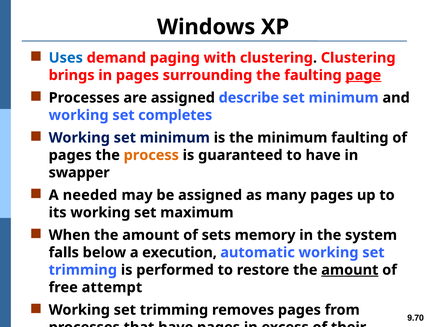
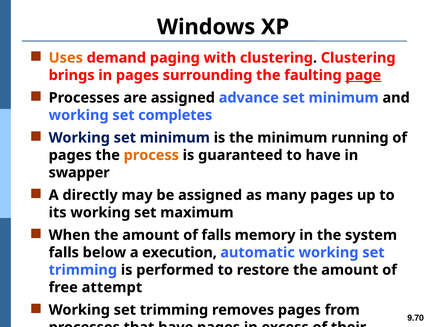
Uses colour: blue -> orange
describe: describe -> advance
minimum faulting: faulting -> running
needed: needed -> directly
of sets: sets -> falls
amount at (350, 270) underline: present -> none
